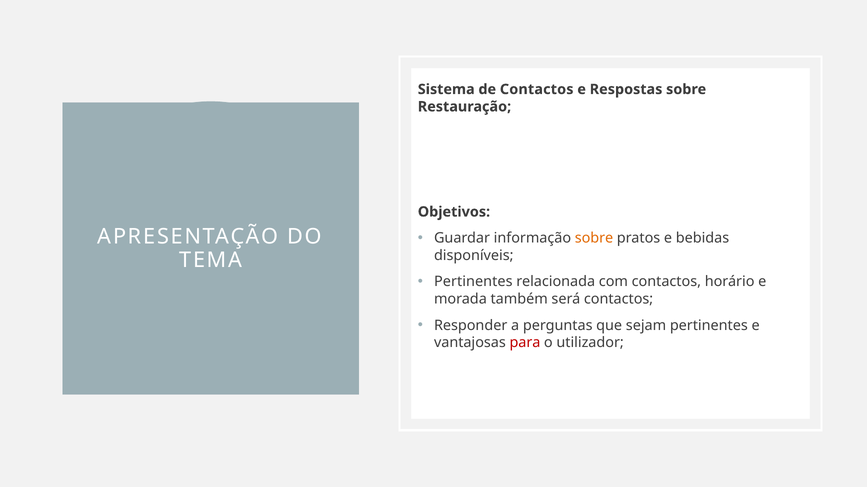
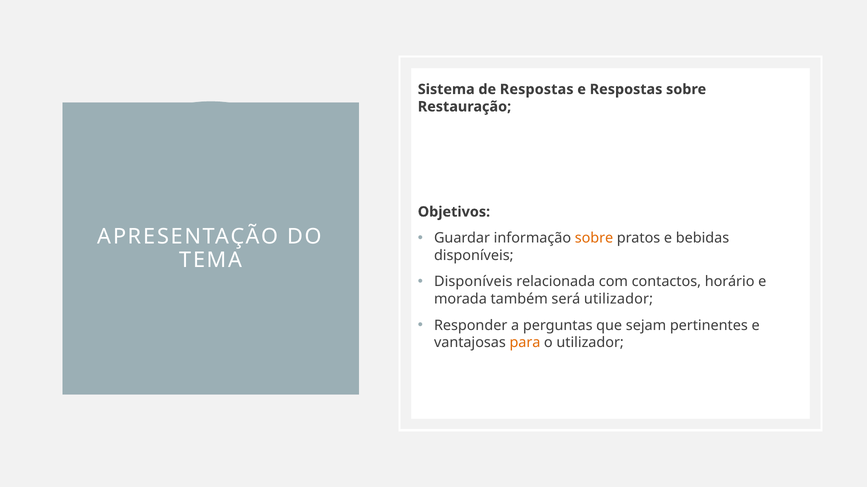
de Contactos: Contactos -> Respostas
Pertinentes at (473, 282): Pertinentes -> Disponíveis
será contactos: contactos -> utilizador
para colour: red -> orange
